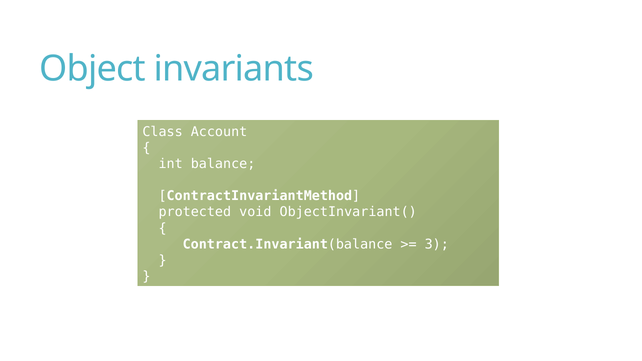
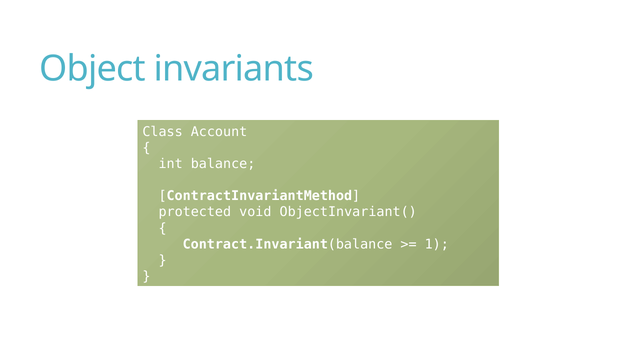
3: 3 -> 1
